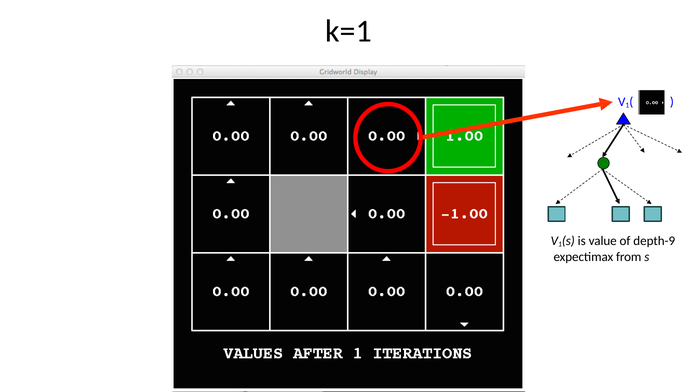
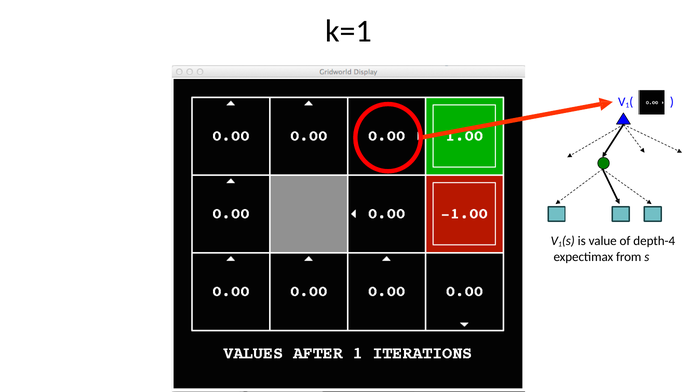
depth-9: depth-9 -> depth-4
